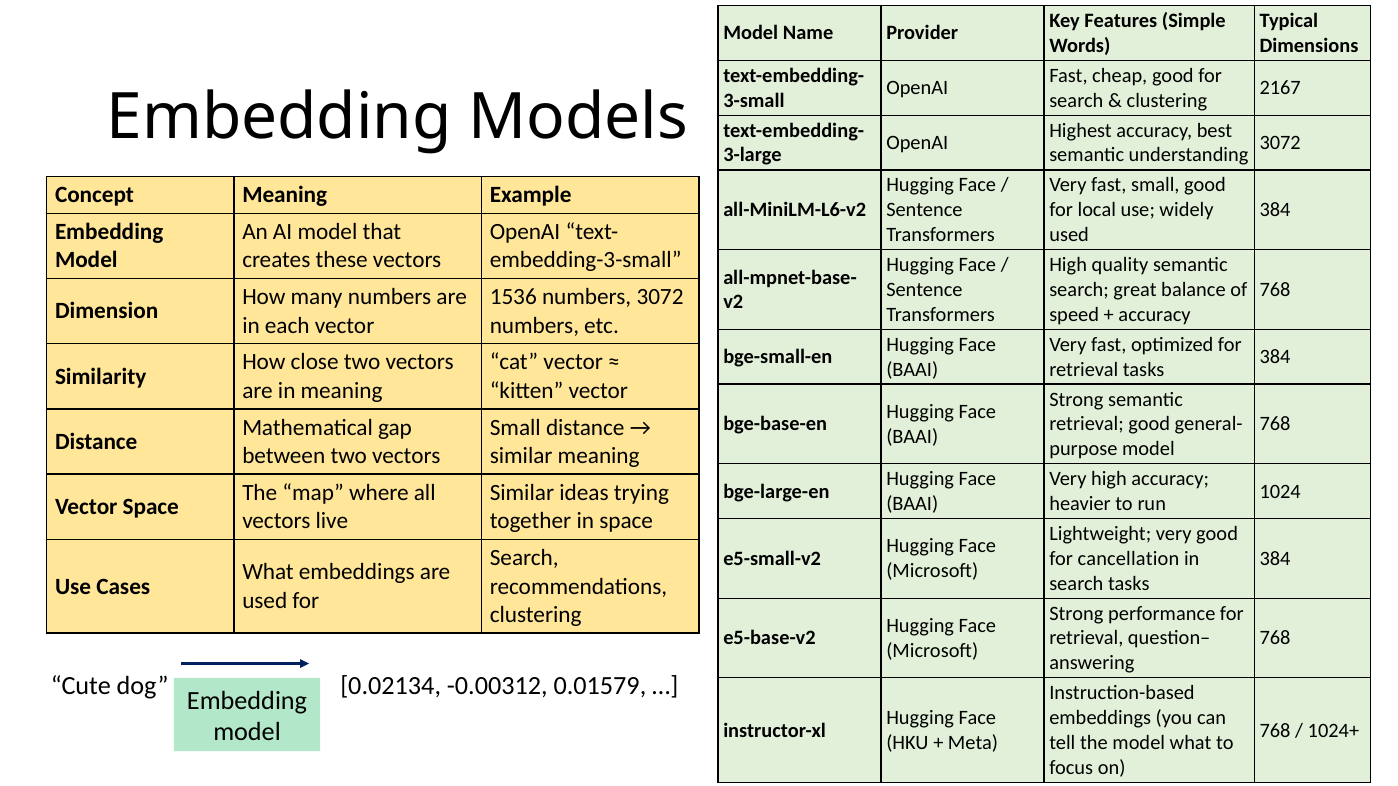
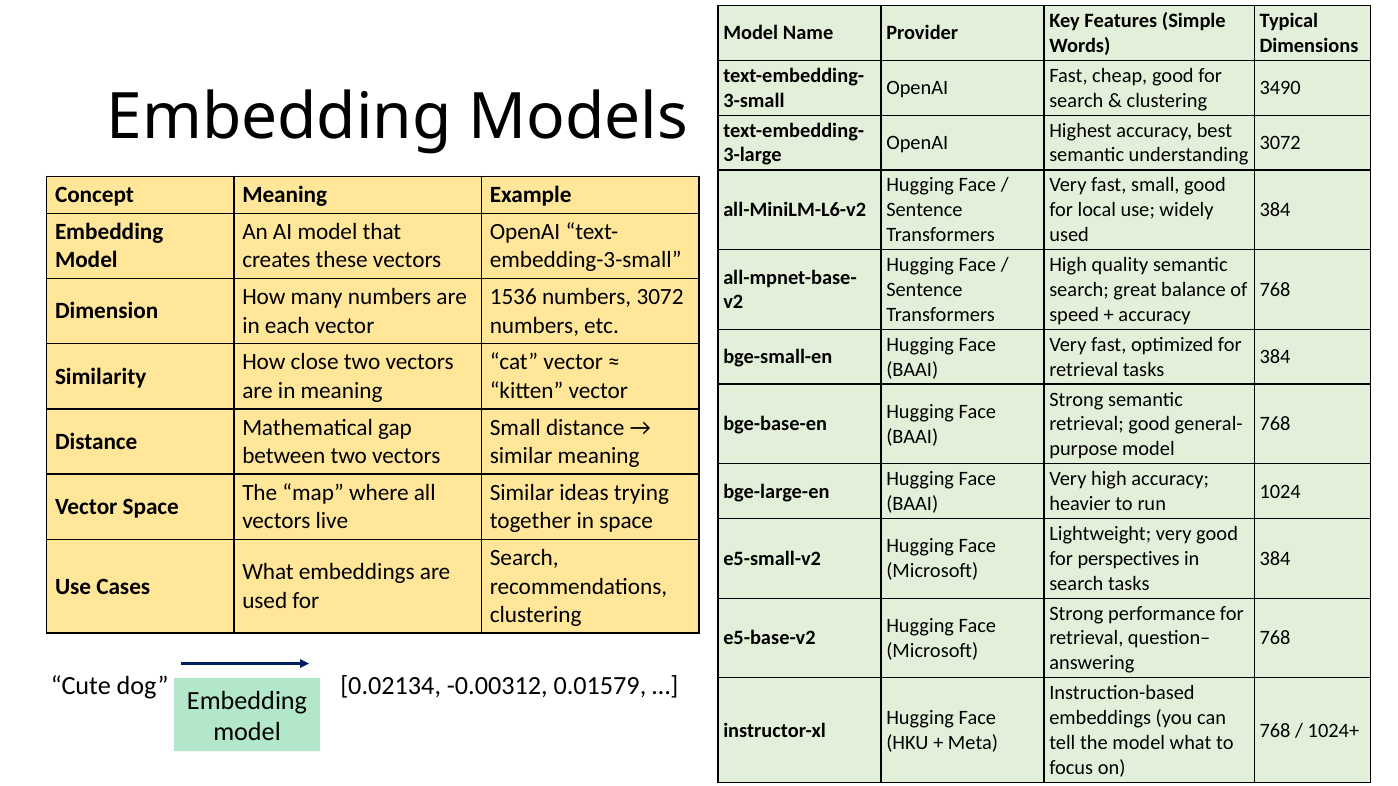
2167: 2167 -> 3490
cancellation: cancellation -> perspectives
